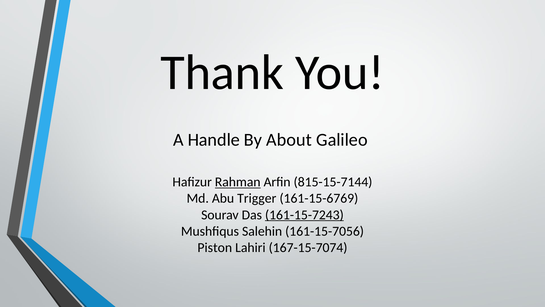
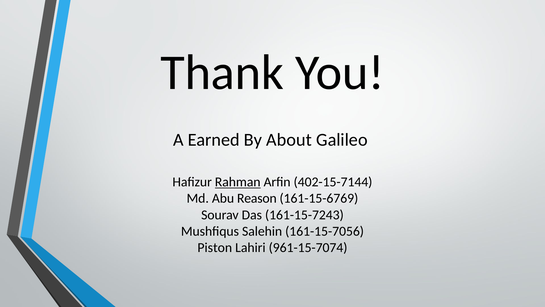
Handle: Handle -> Earned
815-15-7144: 815-15-7144 -> 402-15-7144
Trigger: Trigger -> Reason
161-15-7243 underline: present -> none
167-15-7074: 167-15-7074 -> 961-15-7074
